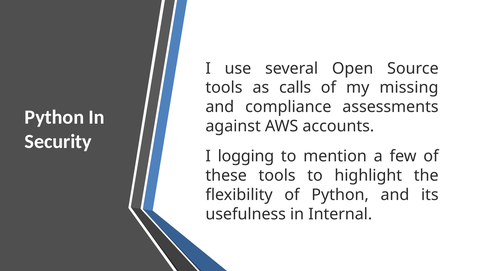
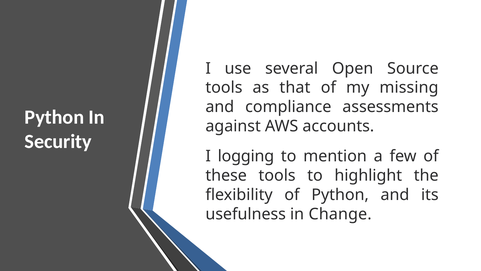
calls: calls -> that
Internal: Internal -> Change
